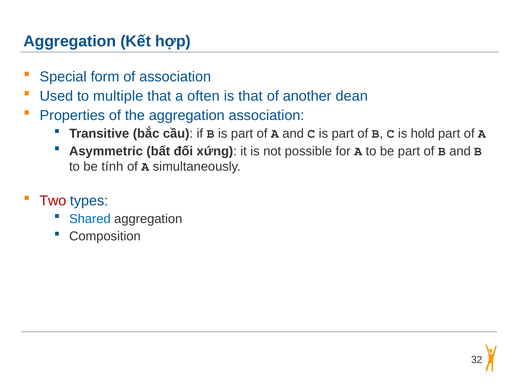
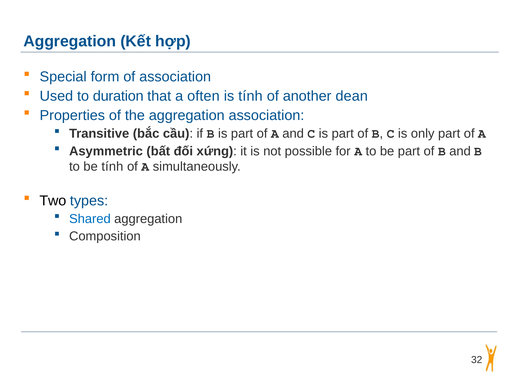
multiple: multiple -> duration
is that: that -> tính
hold: hold -> only
Two colour: red -> black
